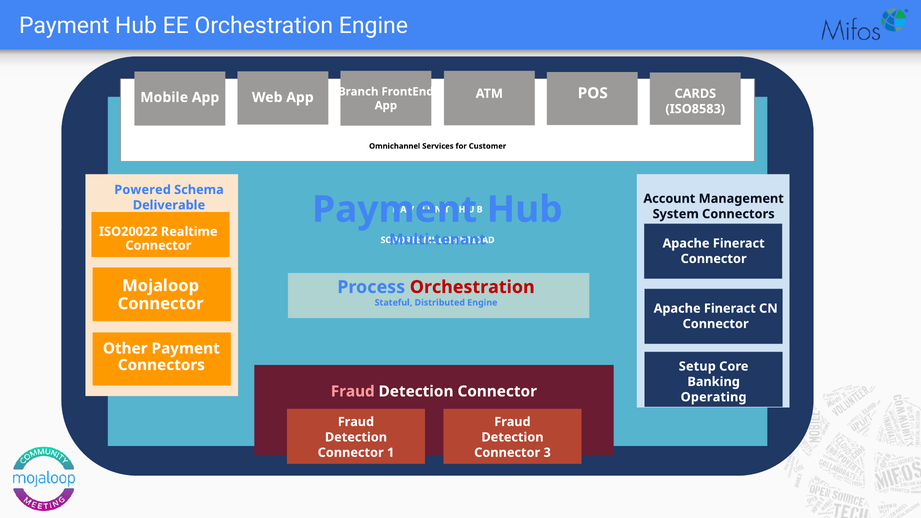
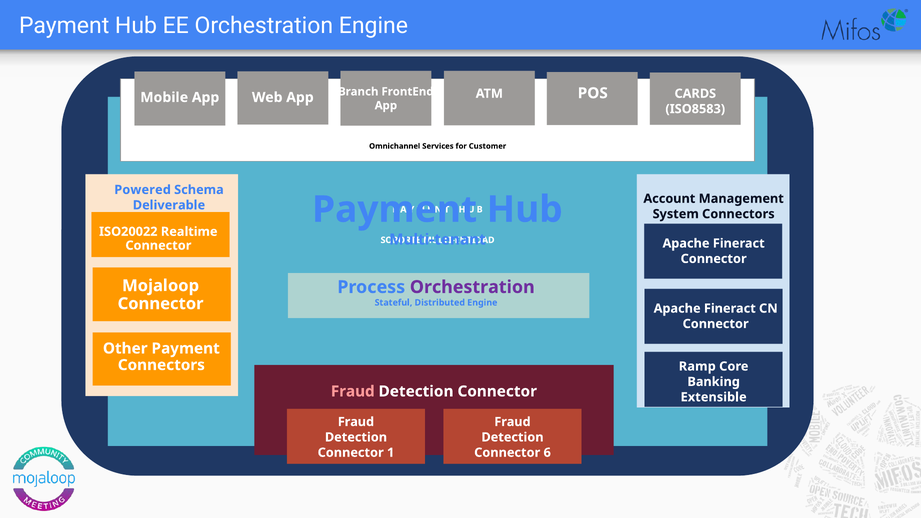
Orchestration at (472, 287) colour: red -> purple
Setup: Setup -> Ramp
Operating: Operating -> Extensible
3: 3 -> 6
